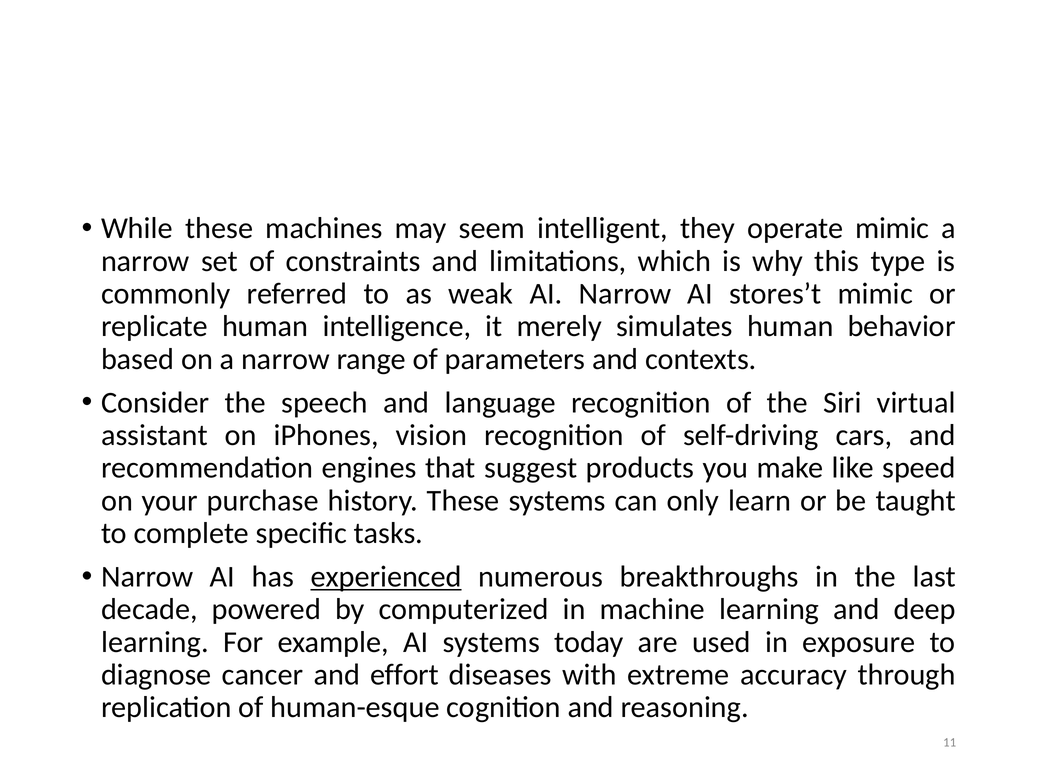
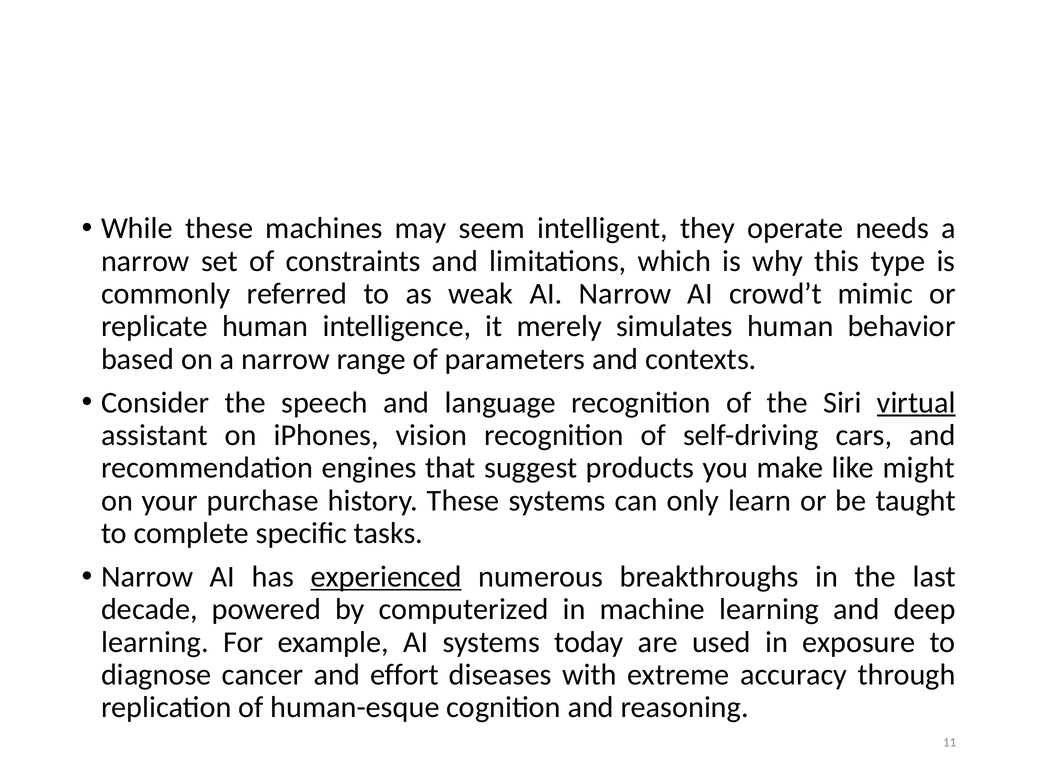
operate mimic: mimic -> needs
stores’t: stores’t -> crowd’t
virtual underline: none -> present
speed: speed -> might
